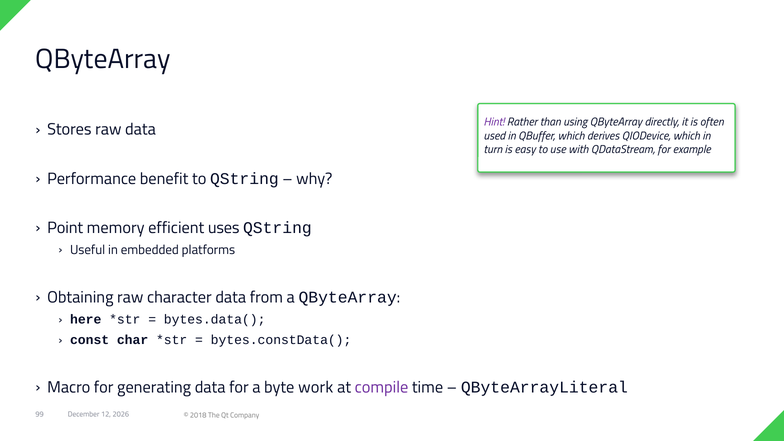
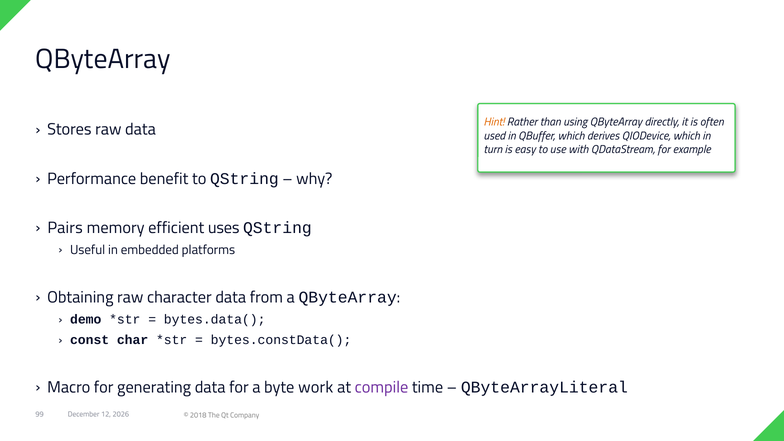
Hint colour: purple -> orange
Point: Point -> Pairs
here: here -> demo
